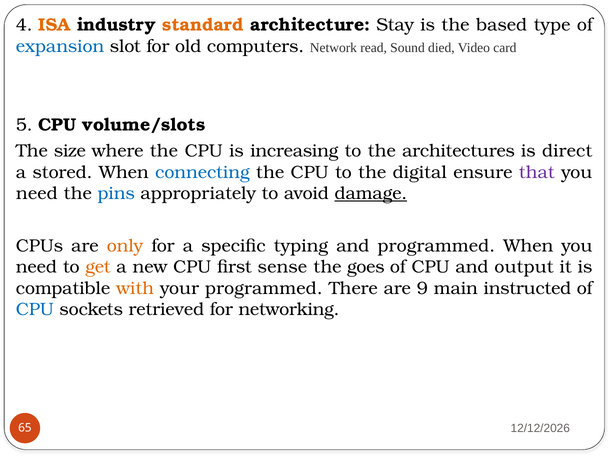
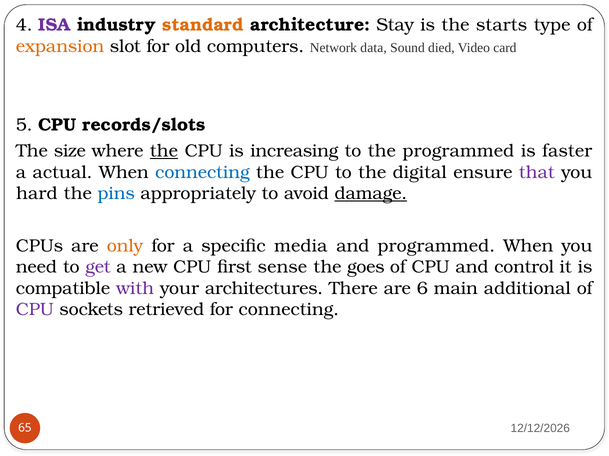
ISA colour: orange -> purple
based: based -> starts
expansion colour: blue -> orange
read: read -> data
volume/slots: volume/slots -> records/slots
the at (164, 151) underline: none -> present
the architectures: architectures -> programmed
direct: direct -> faster
stored: stored -> actual
need at (37, 194): need -> hard
typing: typing -> media
get colour: orange -> purple
output: output -> control
with colour: orange -> purple
your programmed: programmed -> architectures
9: 9 -> 6
instructed: instructed -> additional
CPU at (35, 310) colour: blue -> purple
for networking: networking -> connecting
